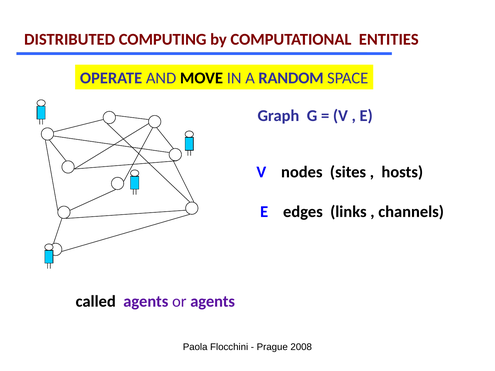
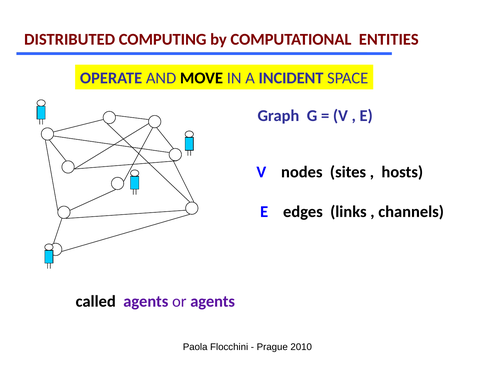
RANDOM: RANDOM -> INCIDENT
2008: 2008 -> 2010
